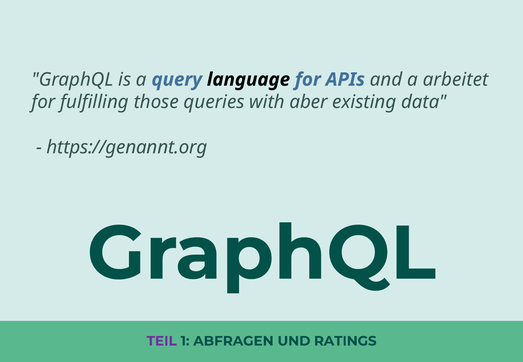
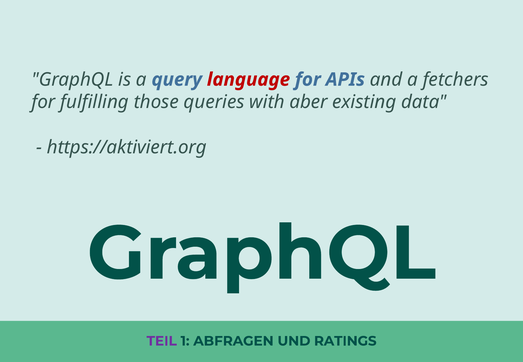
language colour: black -> red
arbeitet: arbeitet -> fetchers
https://genannt.org: https://genannt.org -> https://aktiviert.org
